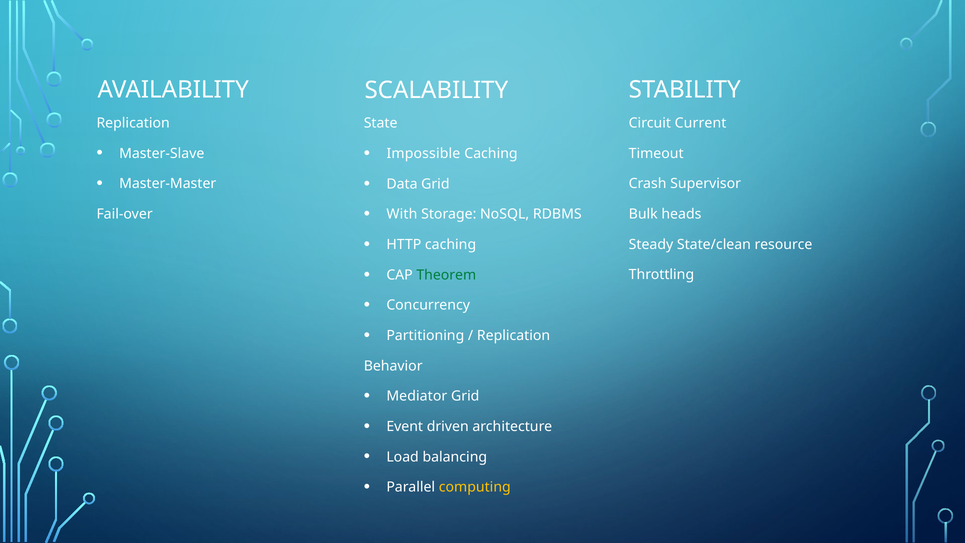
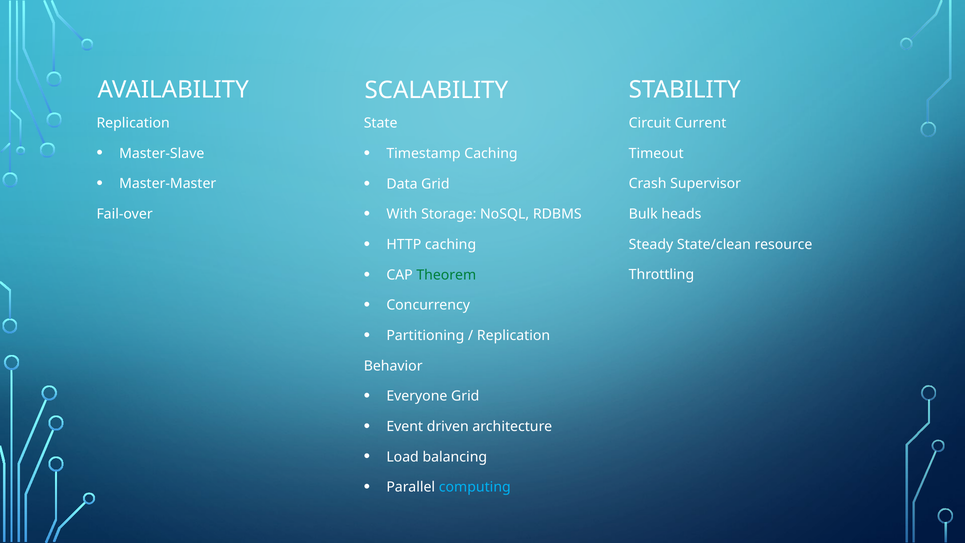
Impossible: Impossible -> Timestamp
Mediator: Mediator -> Everyone
computing colour: yellow -> light blue
